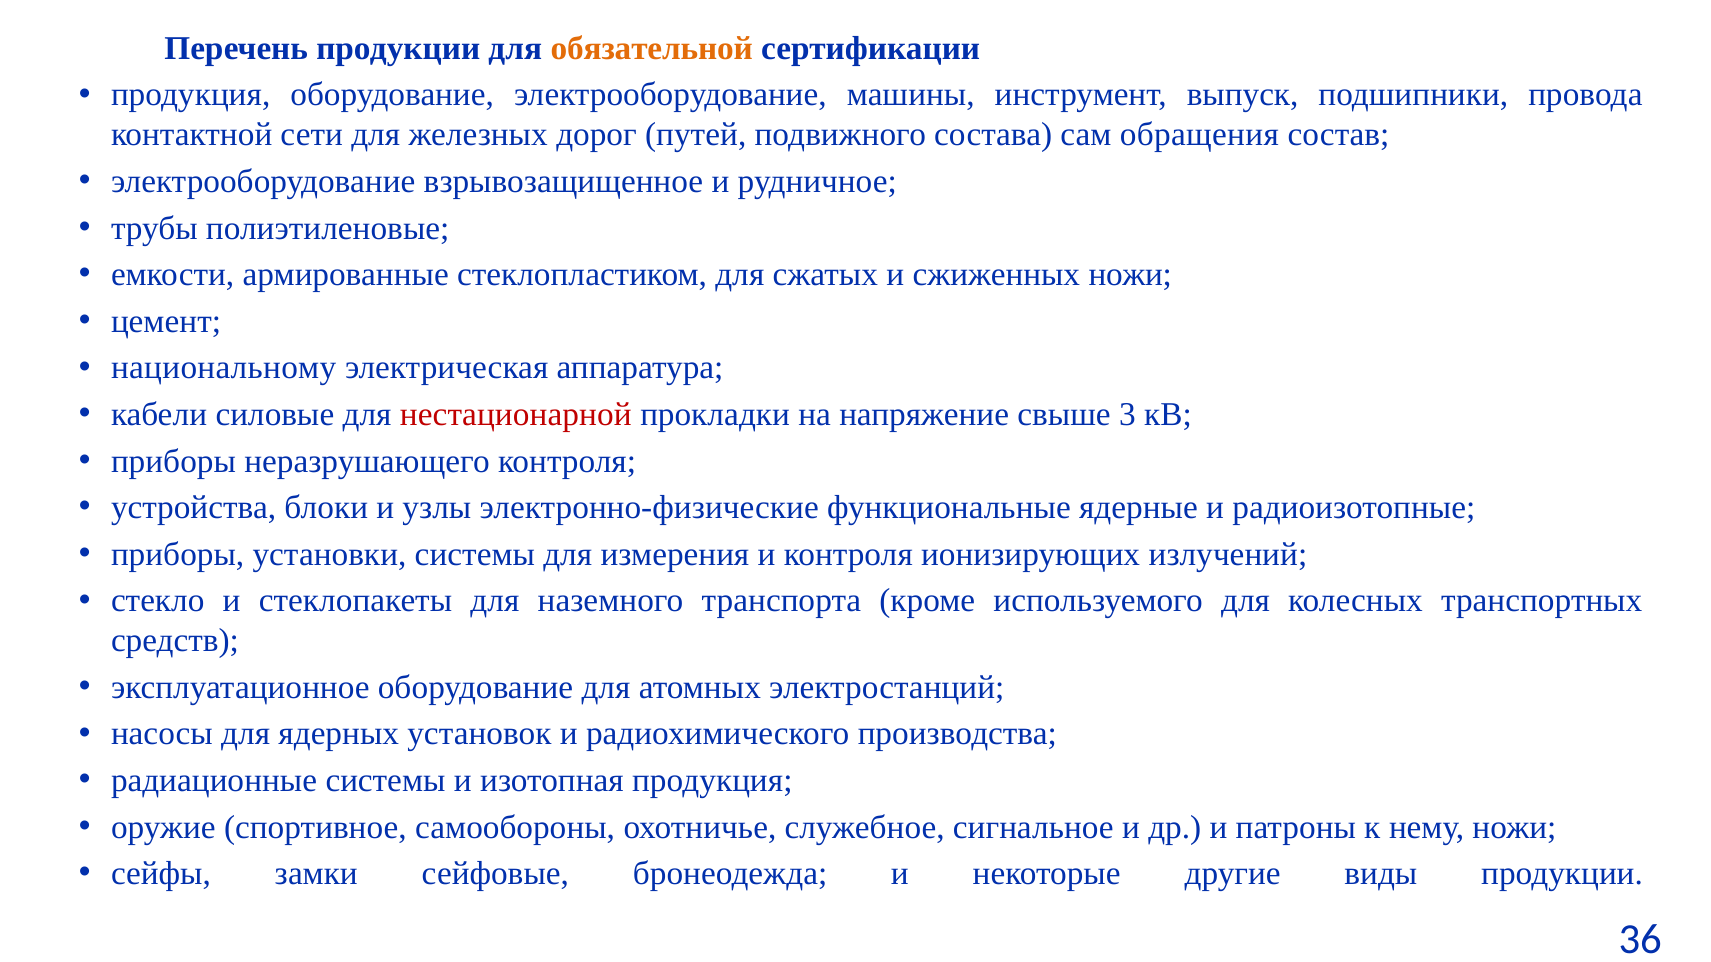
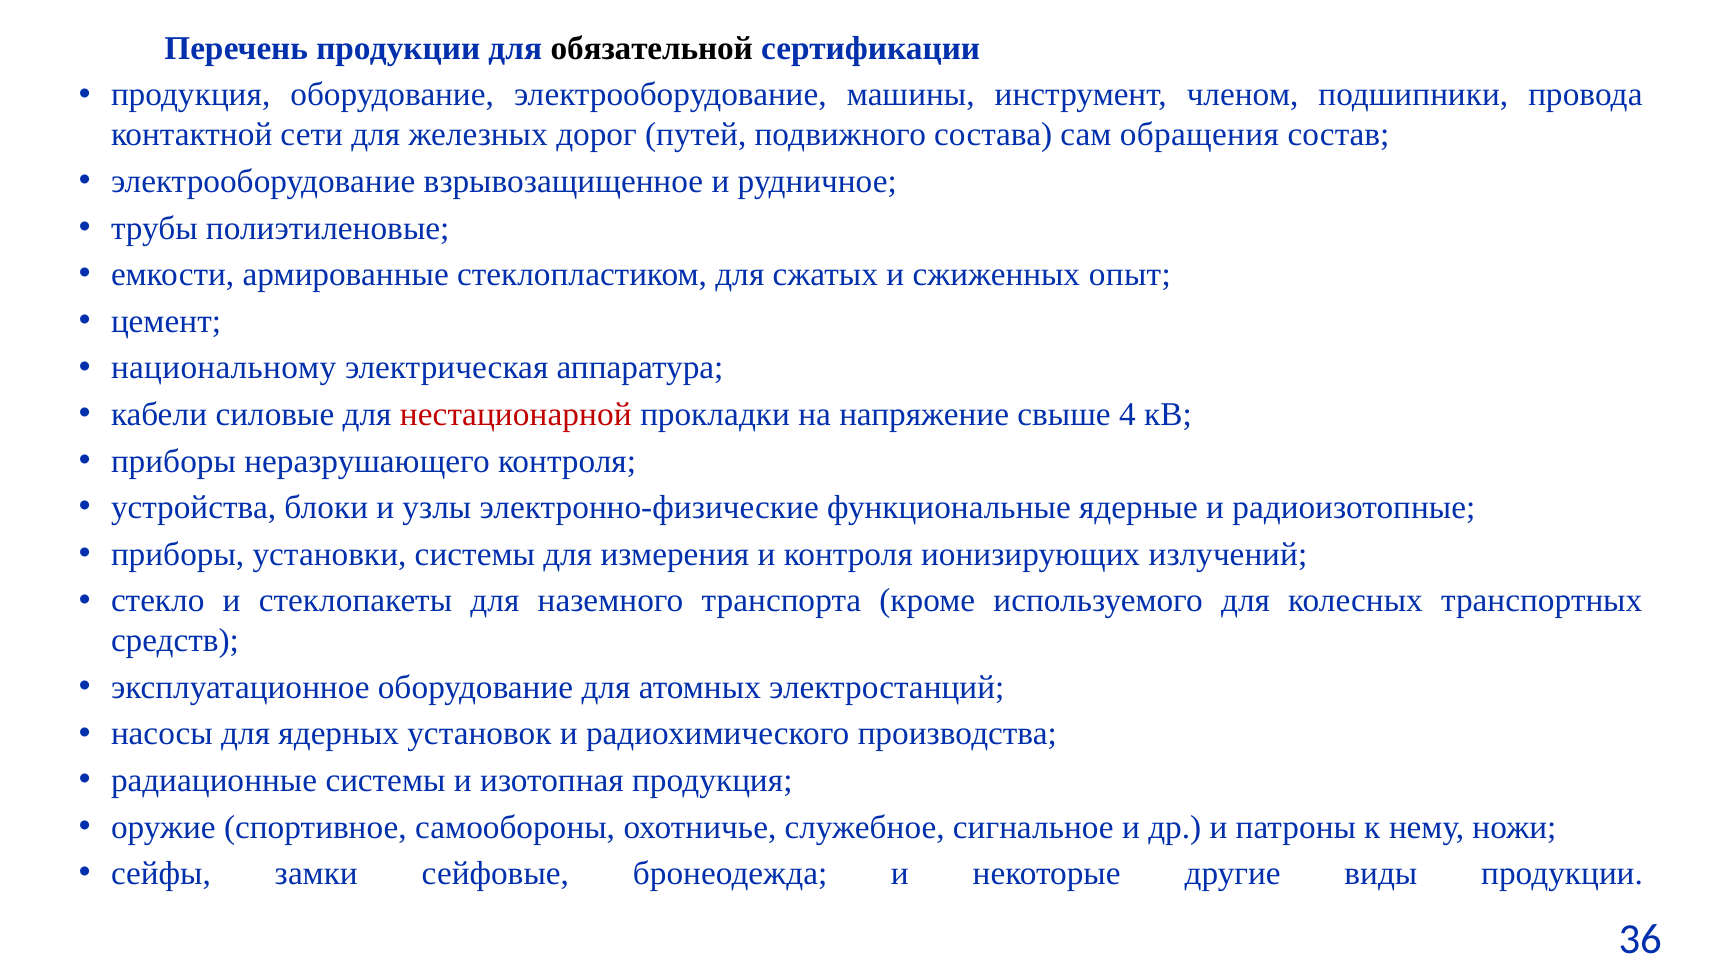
обязательной colour: orange -> black
выпуск: выпуск -> членом
сжиженных ножи: ножи -> опыт
3: 3 -> 4
